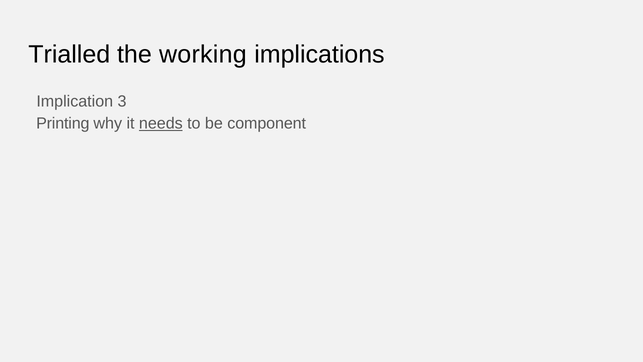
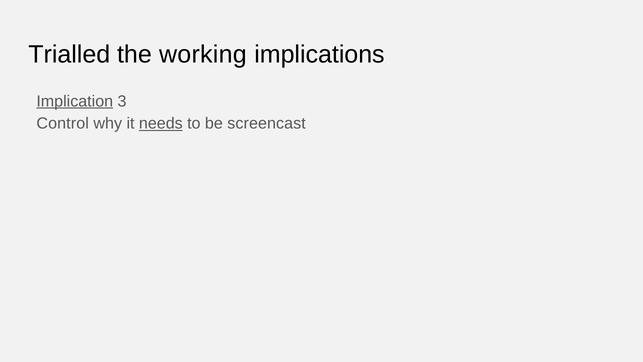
Implication underline: none -> present
Printing: Printing -> Control
component: component -> screencast
